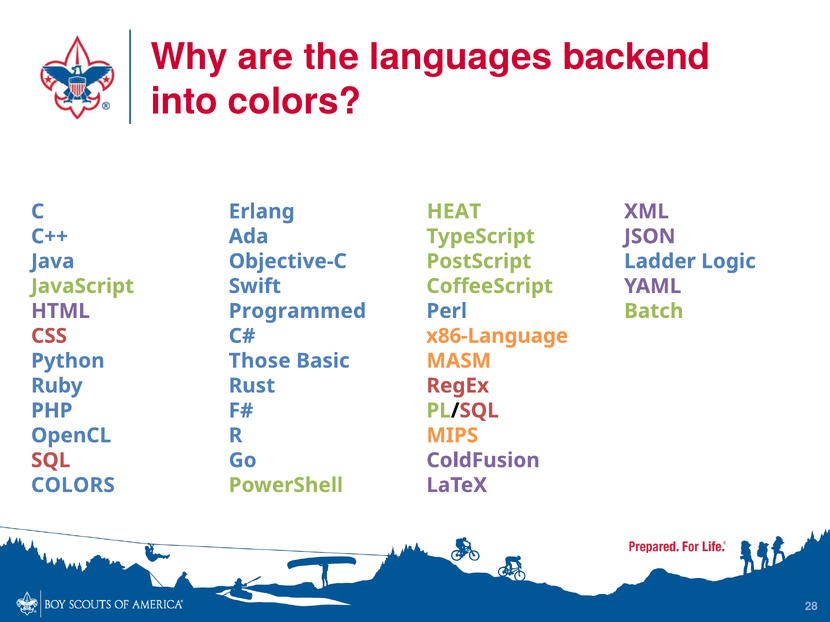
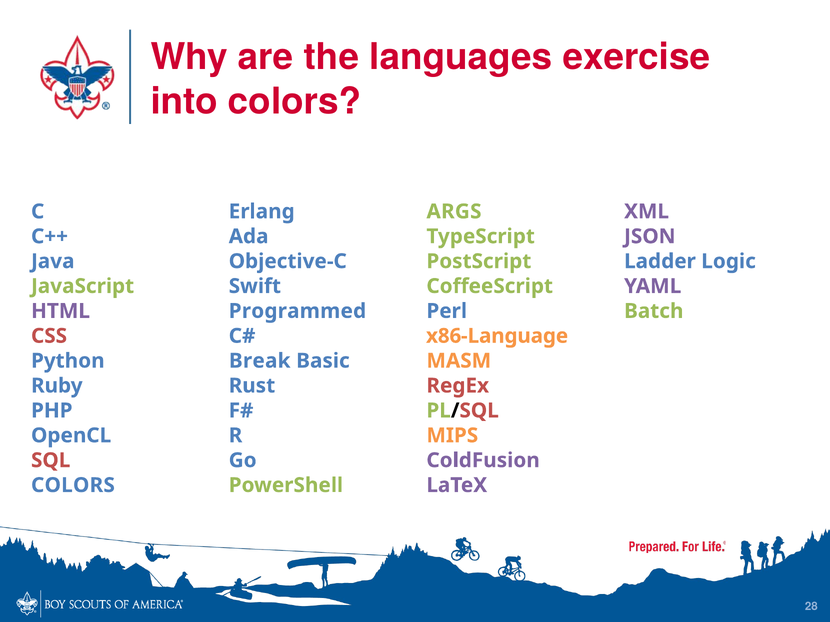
backend: backend -> exercise
HEAT: HEAT -> ARGS
Those: Those -> Break
